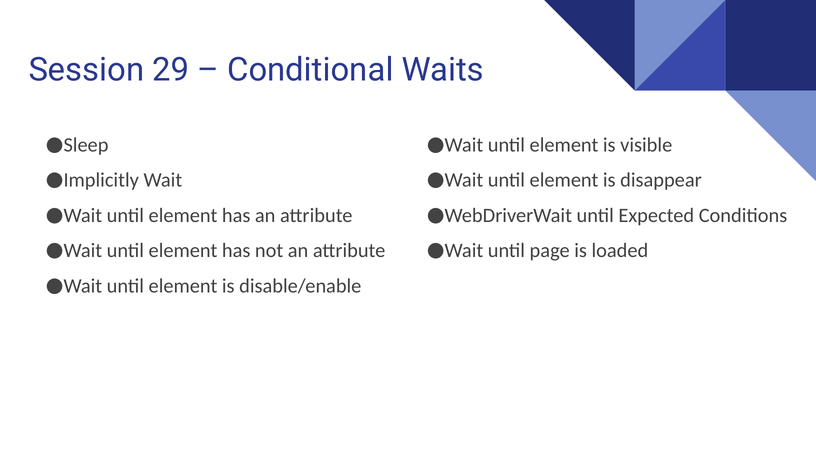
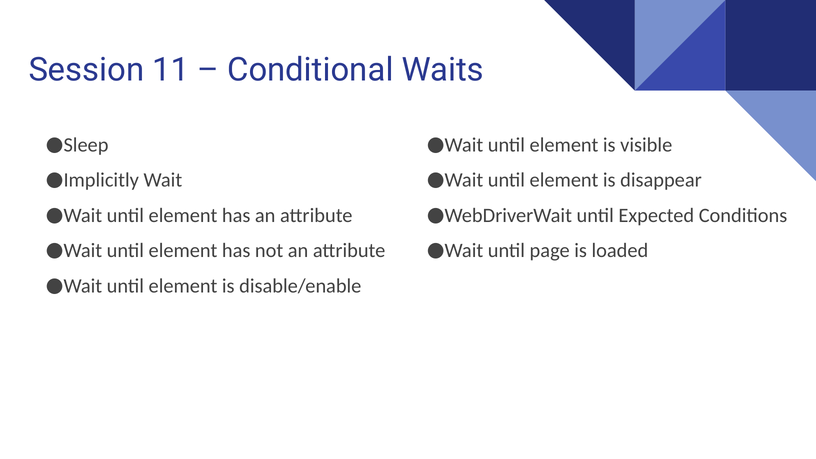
29: 29 -> 11
